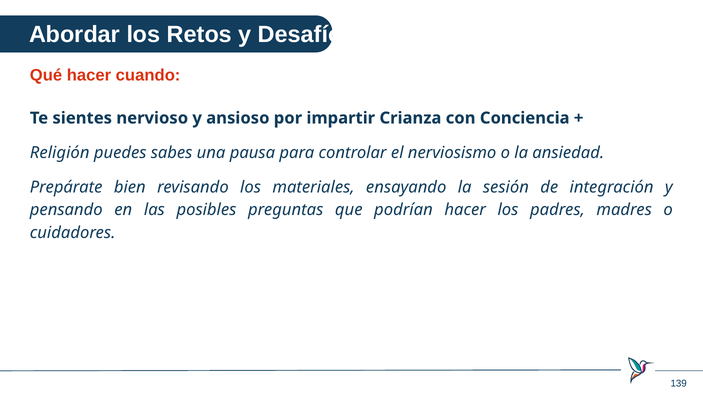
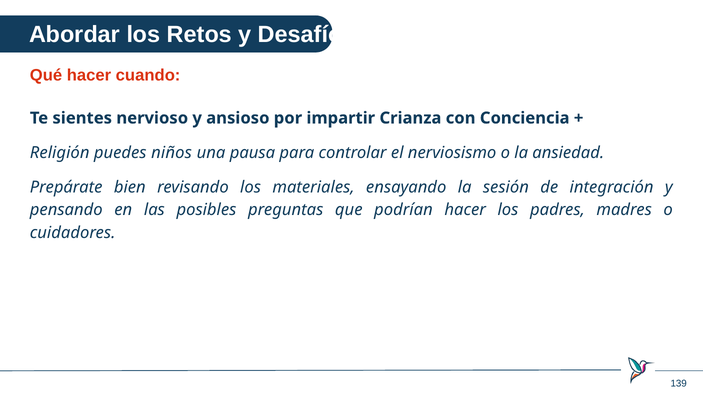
sabes: sabes -> niños
